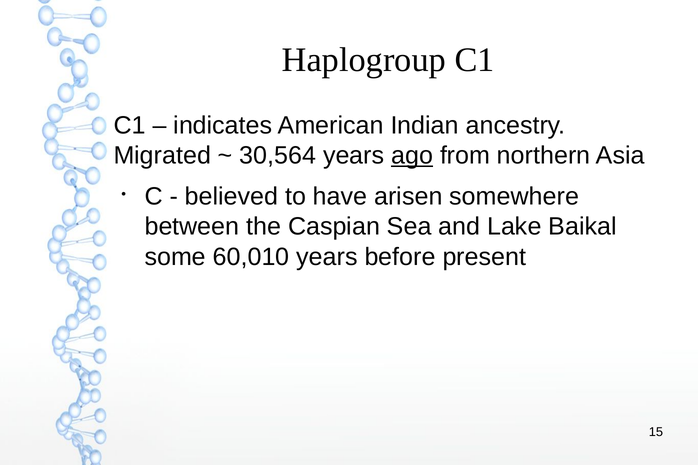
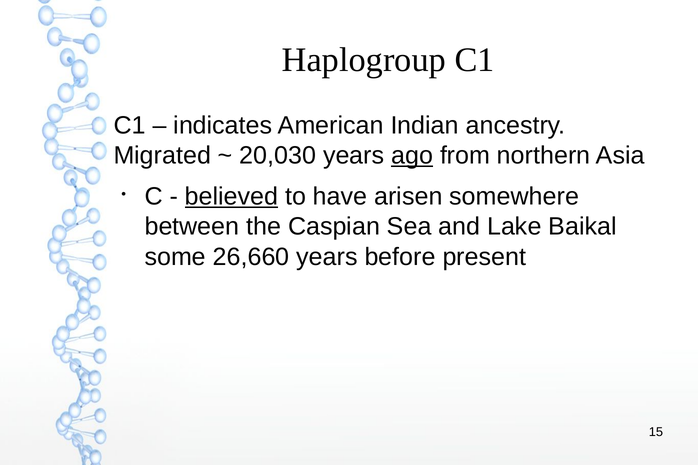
30,564: 30,564 -> 20,030
believed underline: none -> present
60,010: 60,010 -> 26,660
